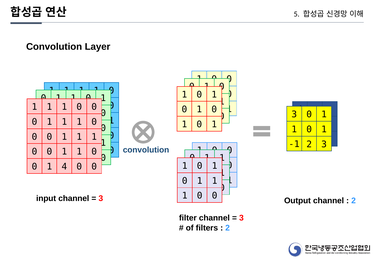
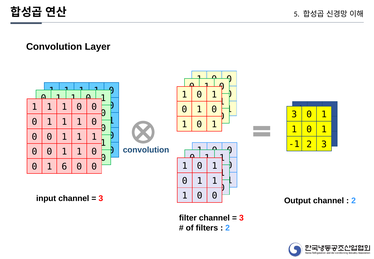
4 at (64, 167): 4 -> 6
